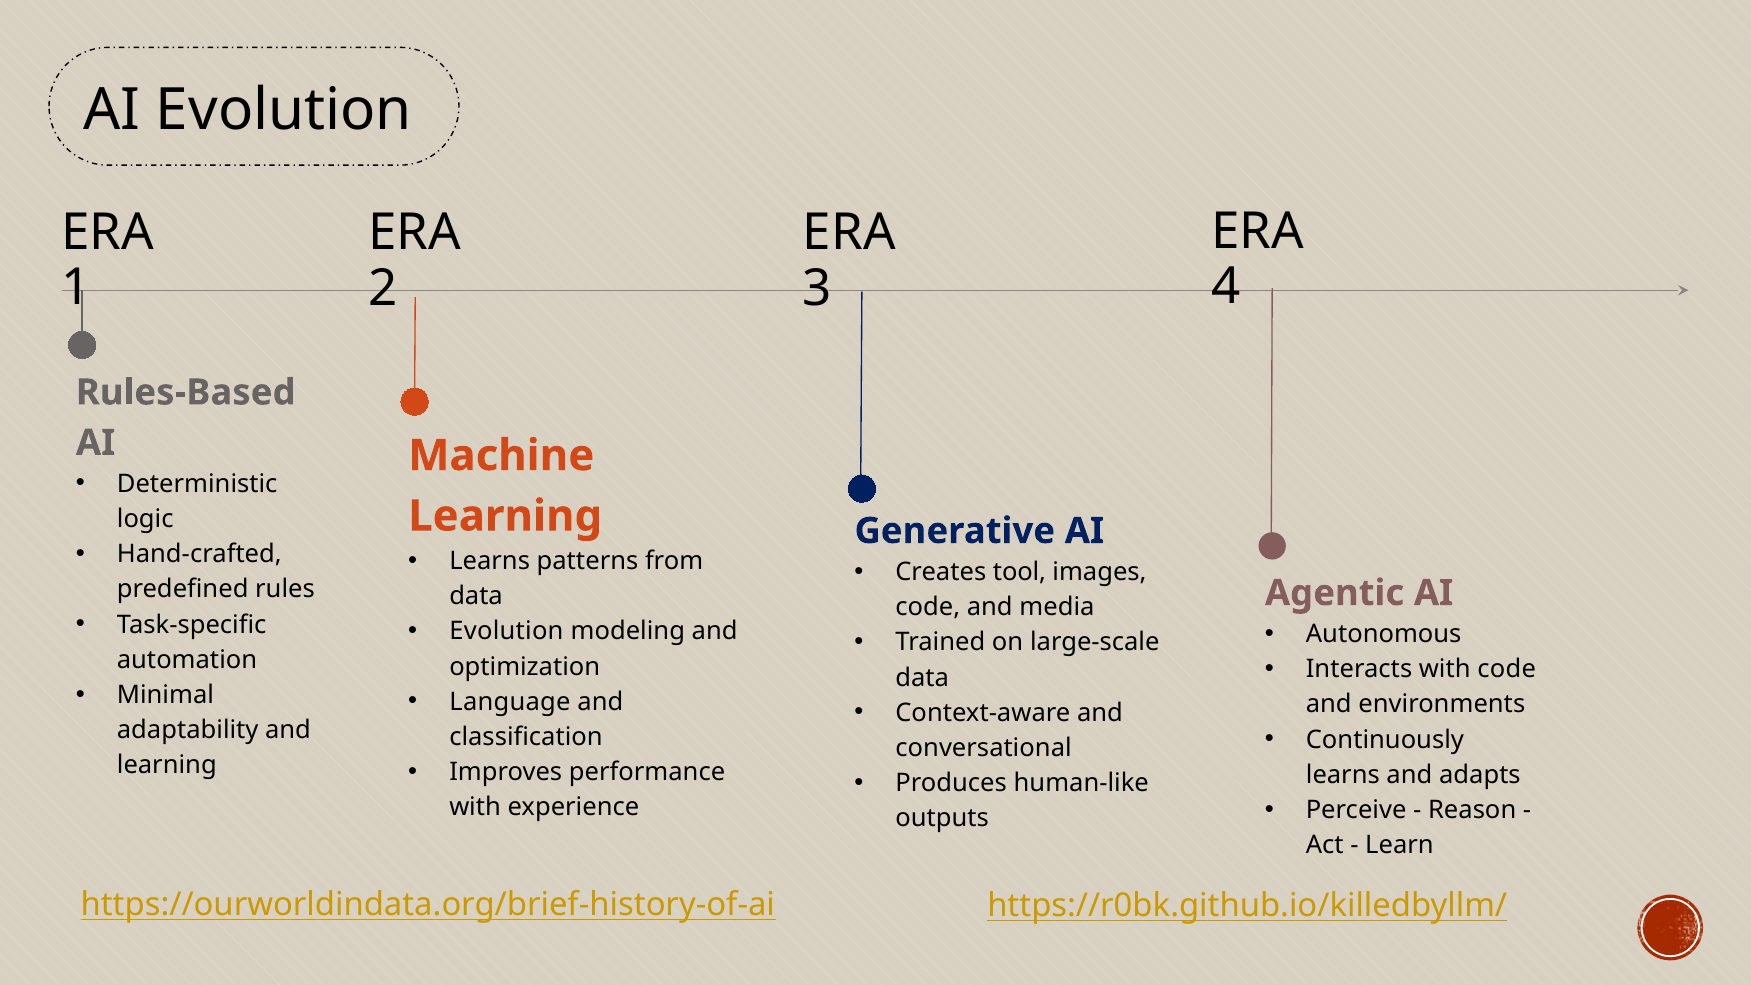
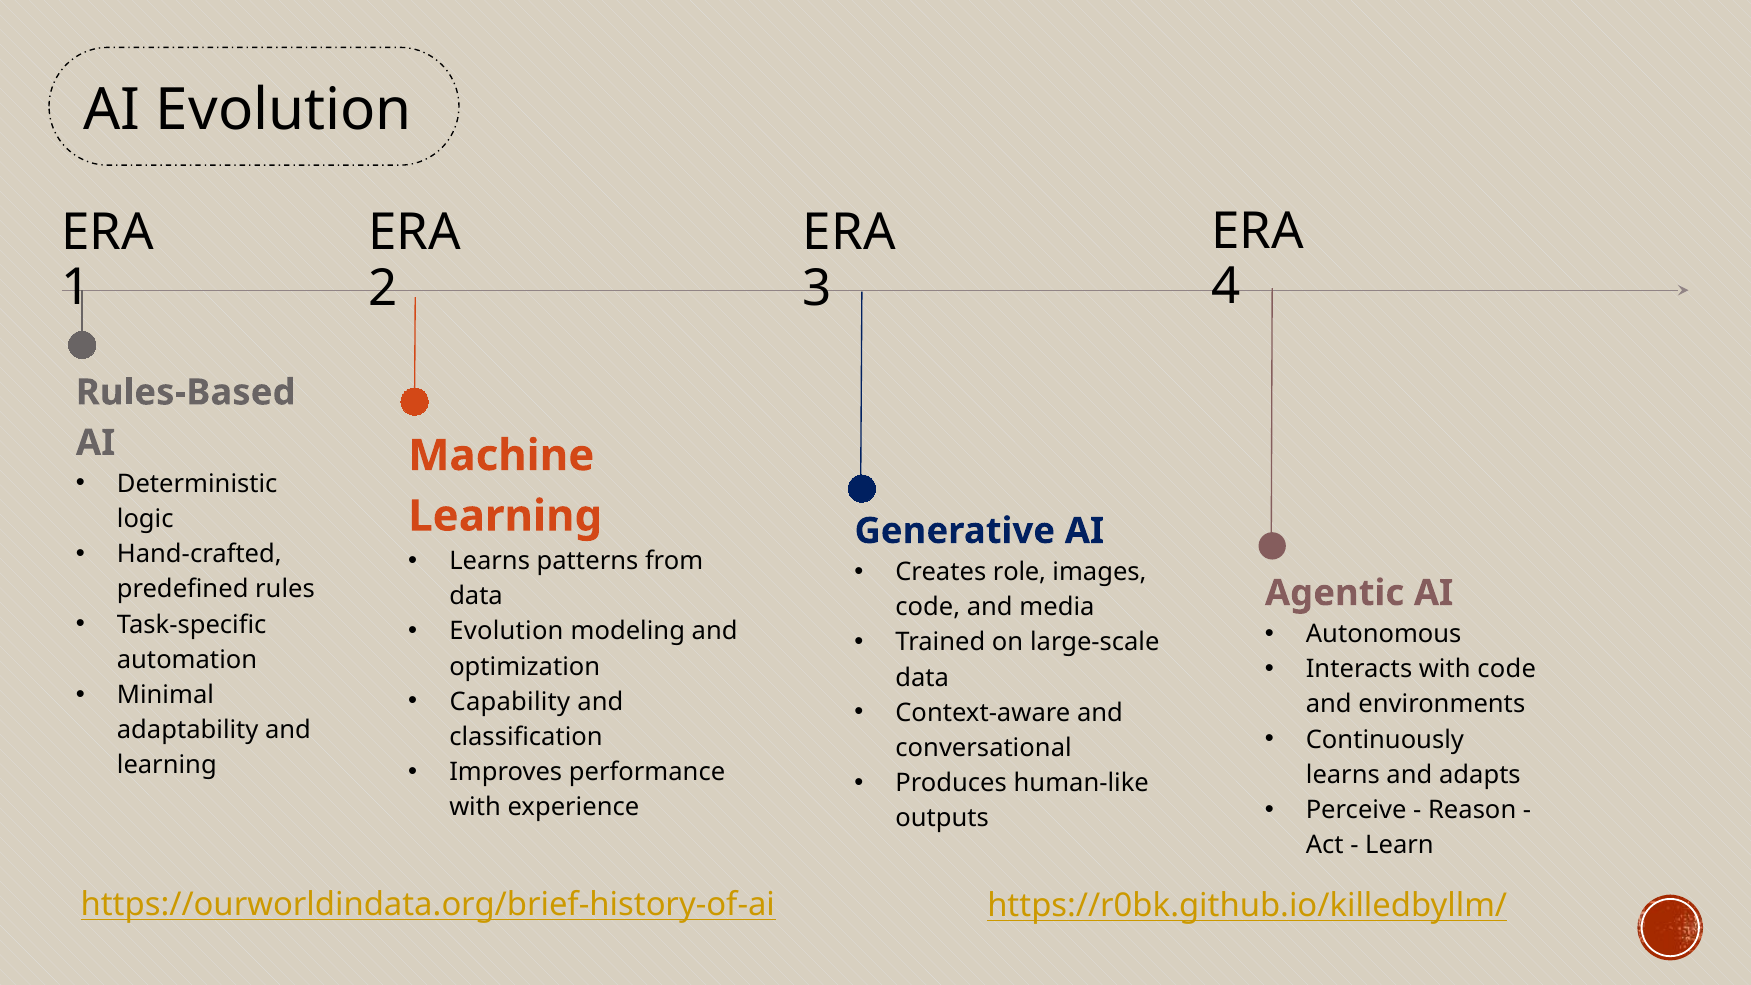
tool: tool -> role
Language: Language -> Capability
